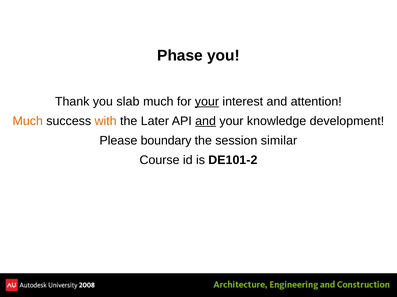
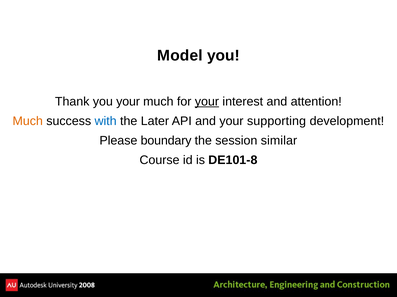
Phase: Phase -> Model
you slab: slab -> your
with colour: orange -> blue
and at (206, 121) underline: present -> none
knowledge: knowledge -> supporting
DE101-2: DE101-2 -> DE101-8
